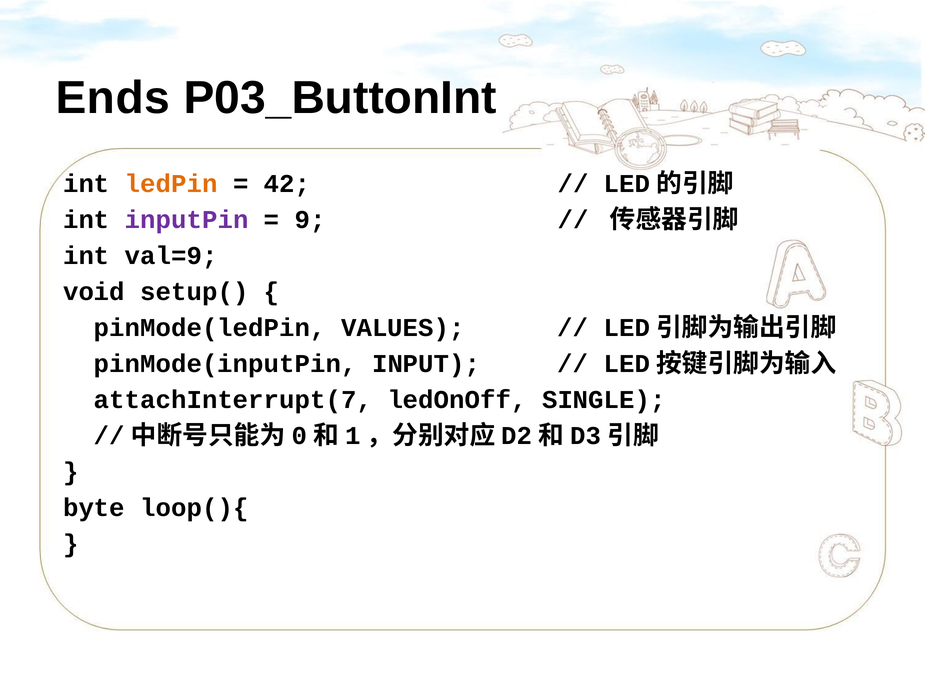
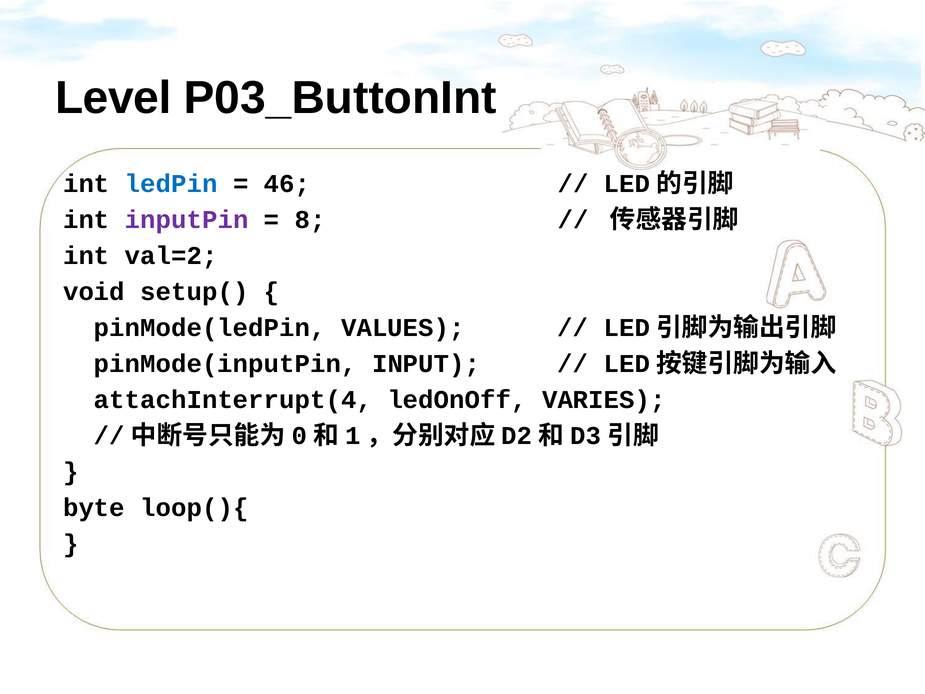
Ends: Ends -> Level
ledPin colour: orange -> blue
42: 42 -> 46
9: 9 -> 8
val=9: val=9 -> val=2
attachInterrupt(7: attachInterrupt(7 -> attachInterrupt(4
SINGLE: SINGLE -> VARIES
